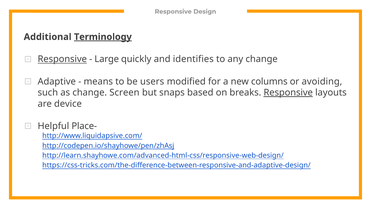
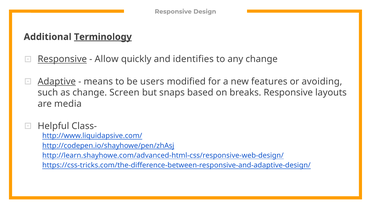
Large: Large -> Allow
Adaptive underline: none -> present
columns: columns -> features
Responsive at (288, 92) underline: present -> none
device: device -> media
Place-: Place- -> Class-
